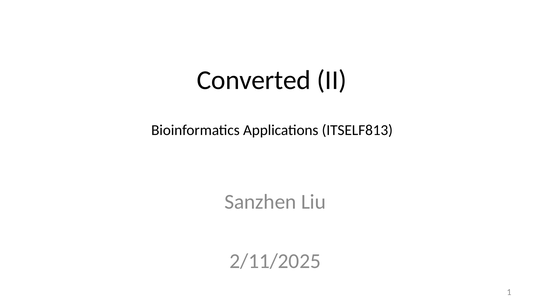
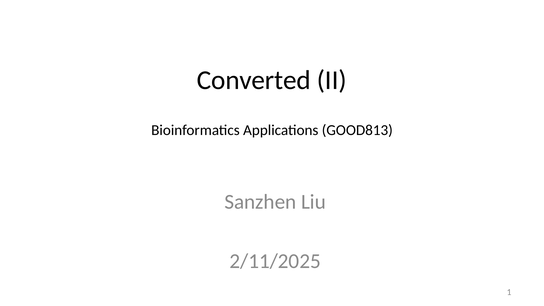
ITSELF813: ITSELF813 -> GOOD813
